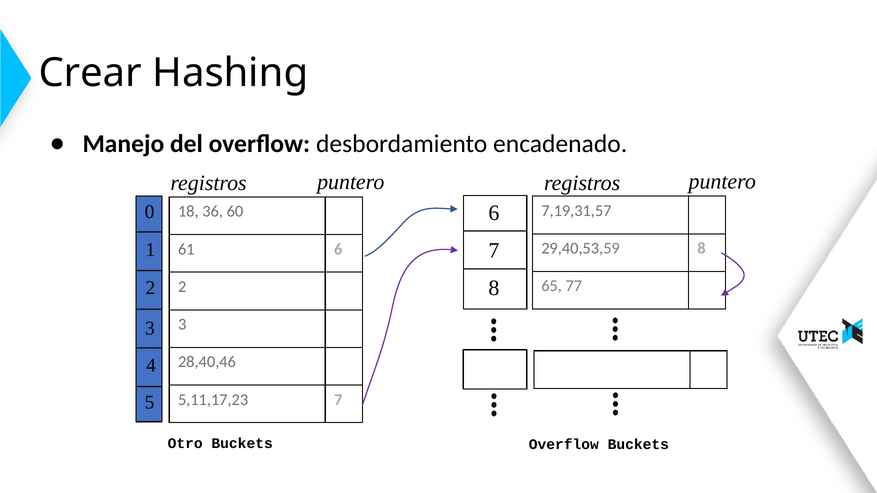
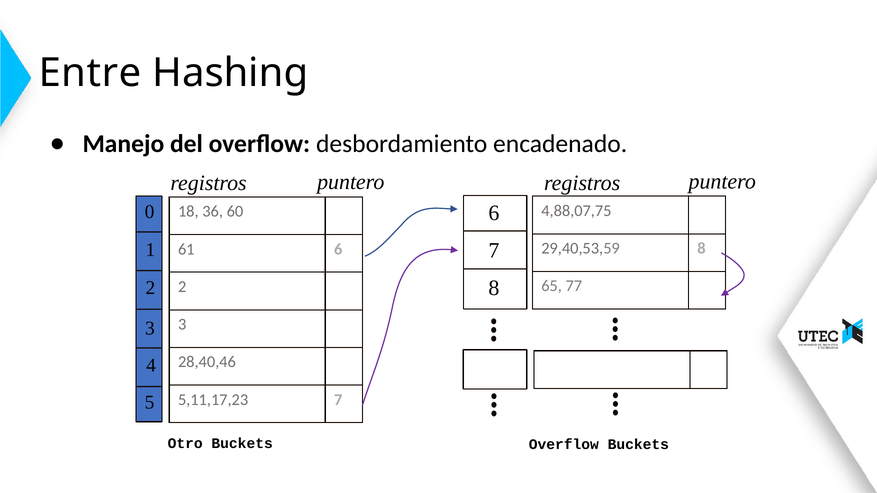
Crear: Crear -> Entre
7,19,31,57: 7,19,31,57 -> 4,88,07,75
